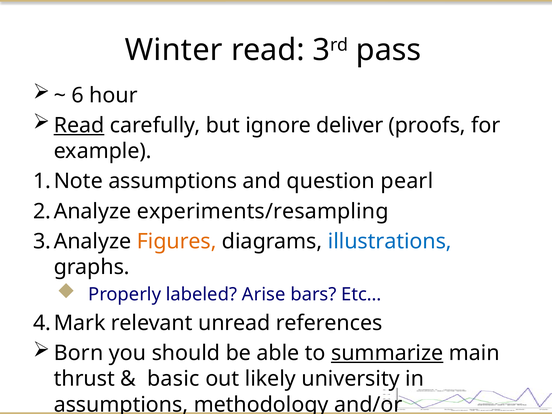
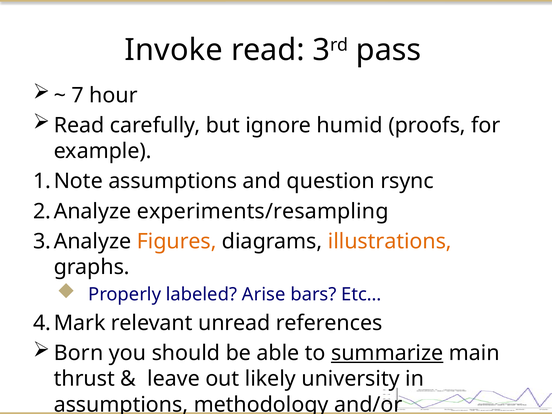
Winter: Winter -> Invoke
6: 6 -> 7
Read at (79, 125) underline: present -> none
deliver: deliver -> humid
pearl: pearl -> rsync
illustrations colour: blue -> orange
basic: basic -> leave
